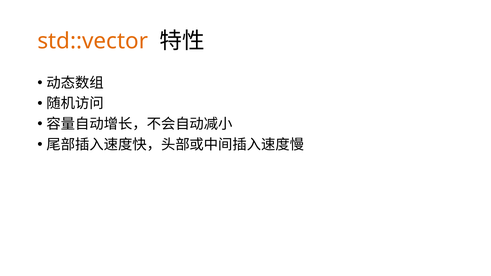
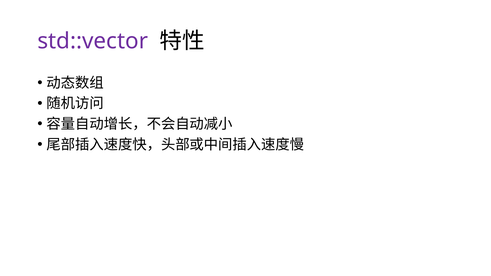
std::vector colour: orange -> purple
